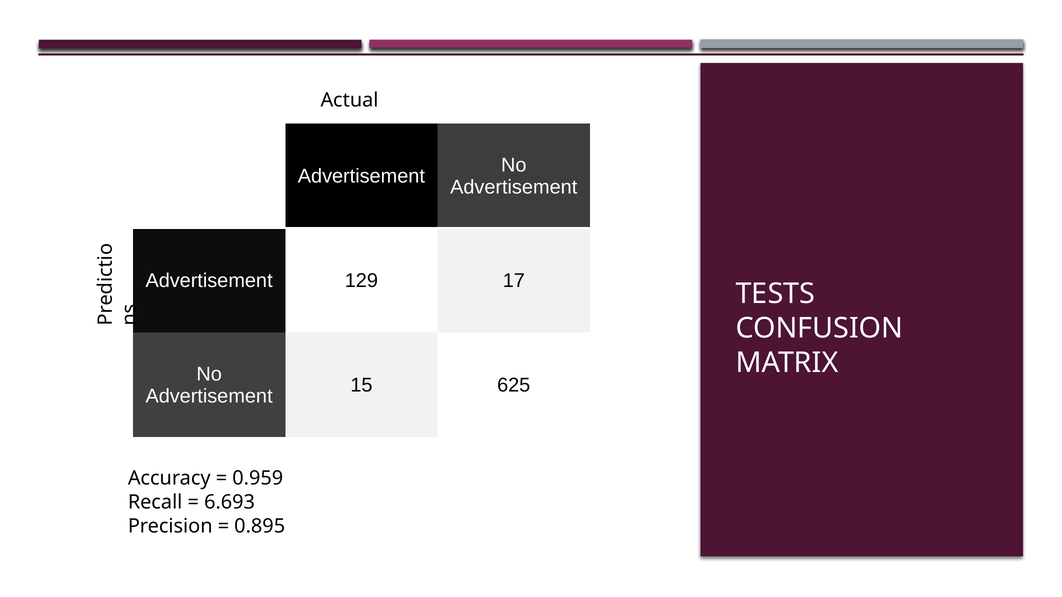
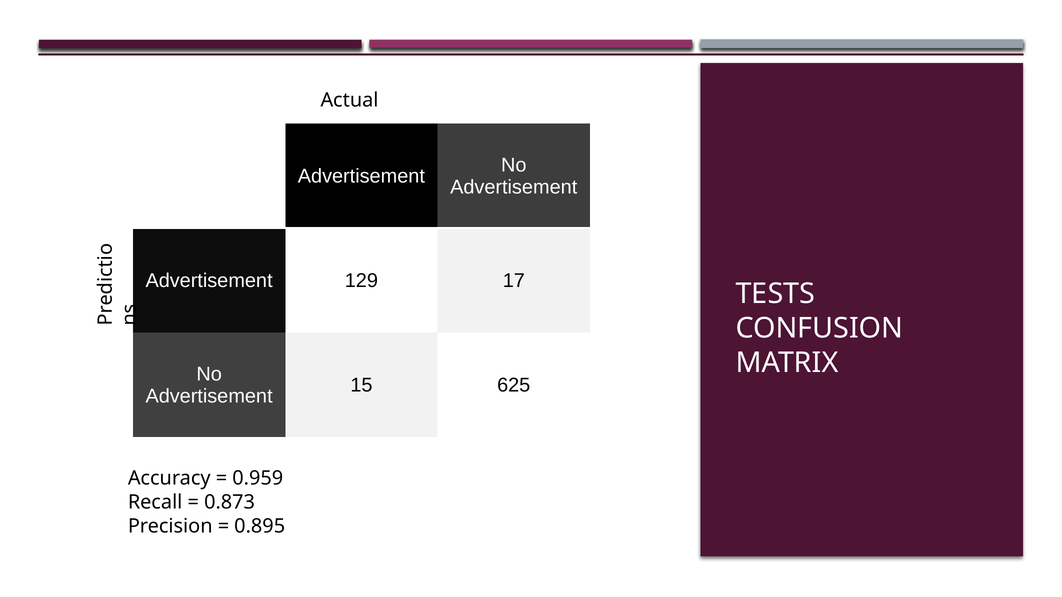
6.693: 6.693 -> 0.873
